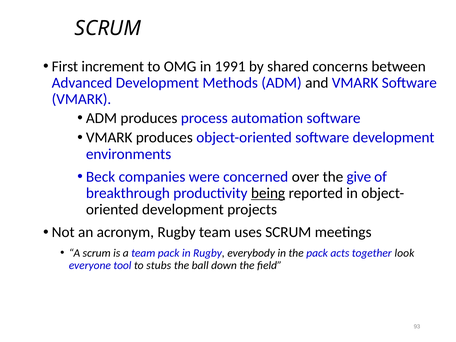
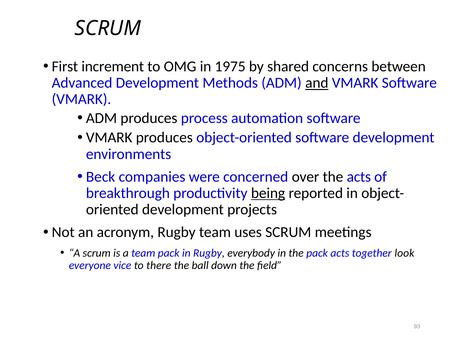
1991: 1991 -> 1975
and underline: none -> present
the give: give -> acts
tool: tool -> vice
stubs: stubs -> there
